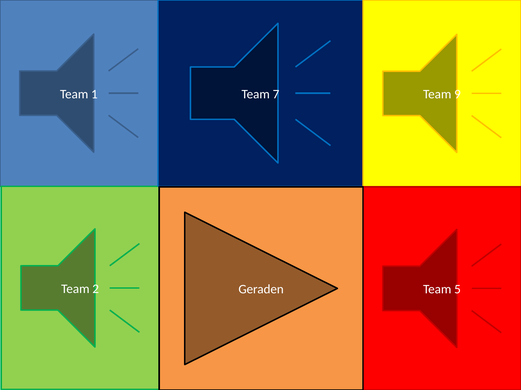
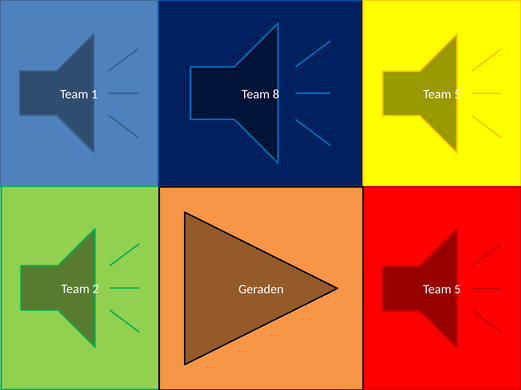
7: 7 -> 8
9 at (458, 94): 9 -> 5
